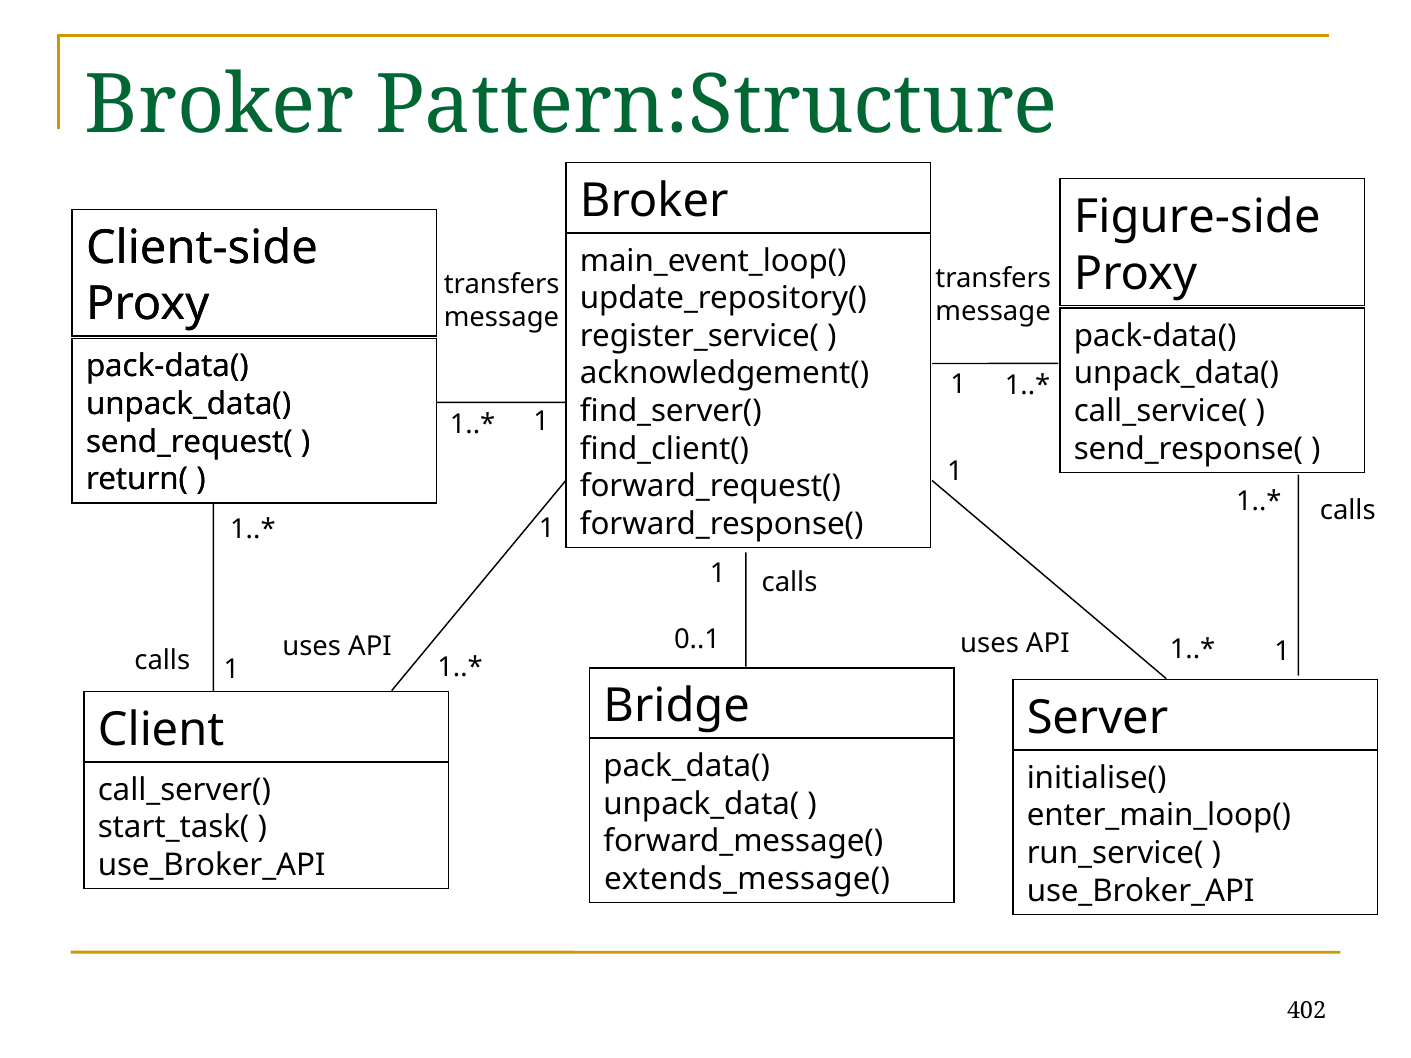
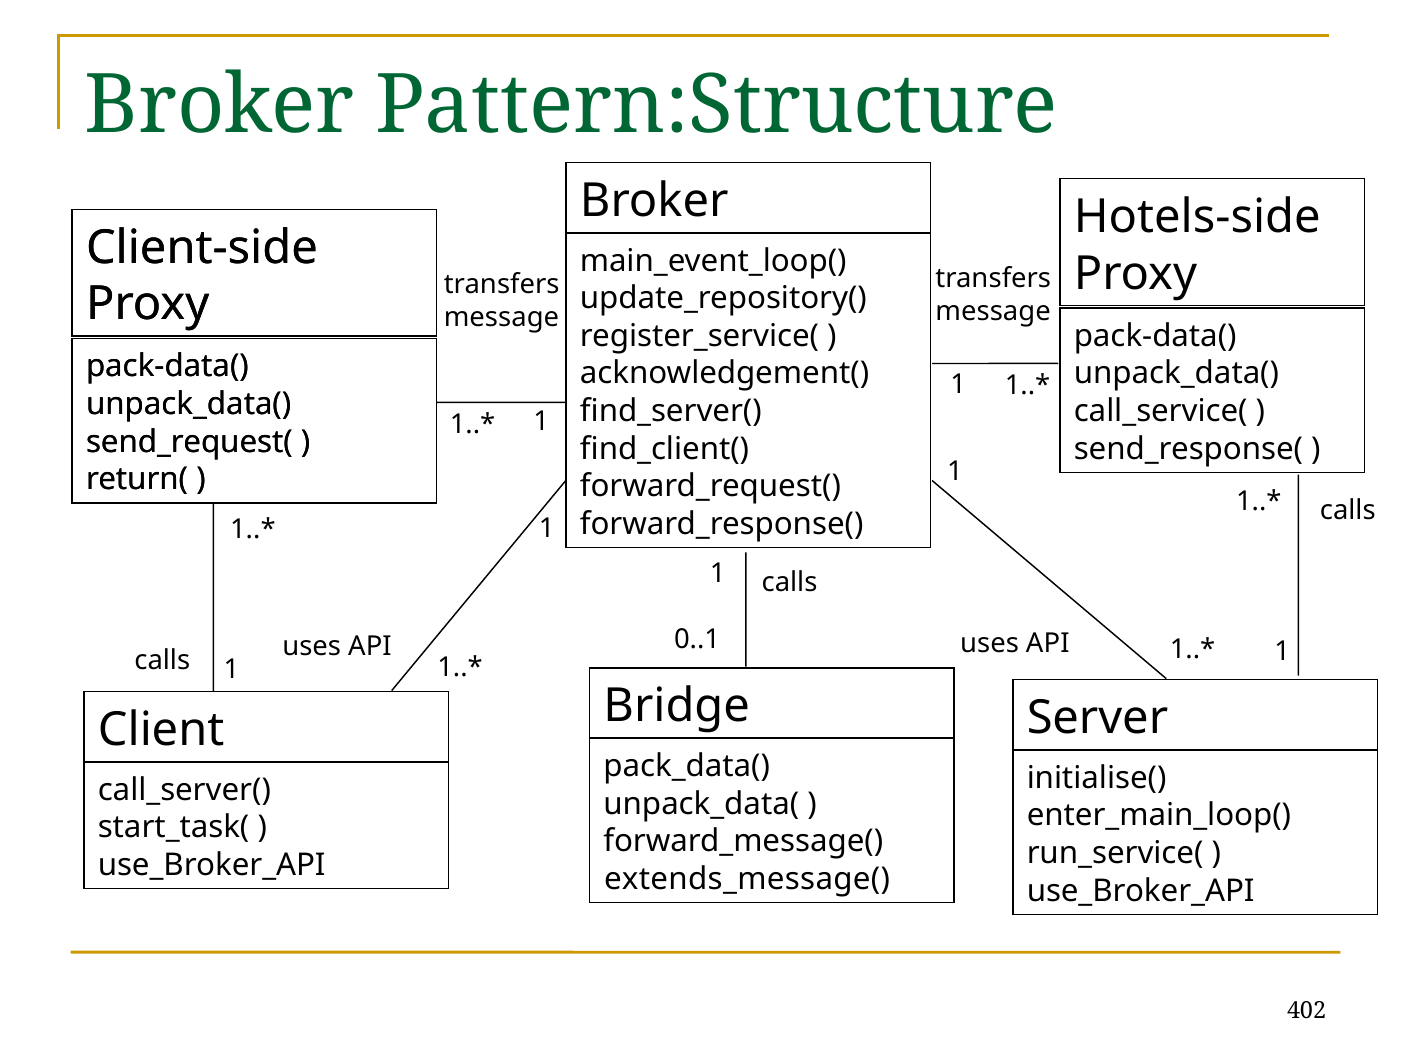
Figure-side: Figure-side -> Hotels-side
